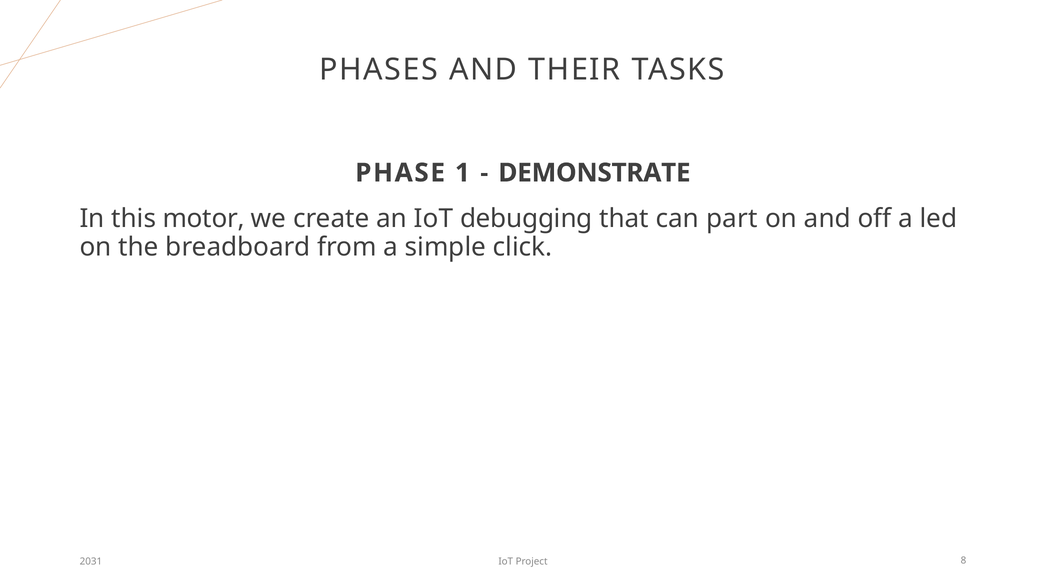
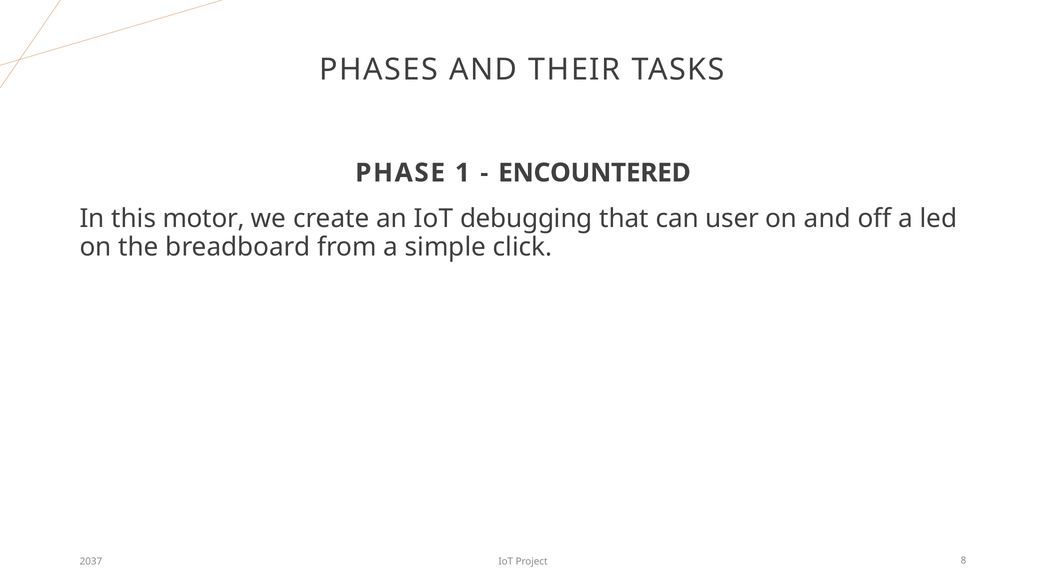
DEMONSTRATE: DEMONSTRATE -> ENCOUNTERED
part: part -> user
2031: 2031 -> 2037
